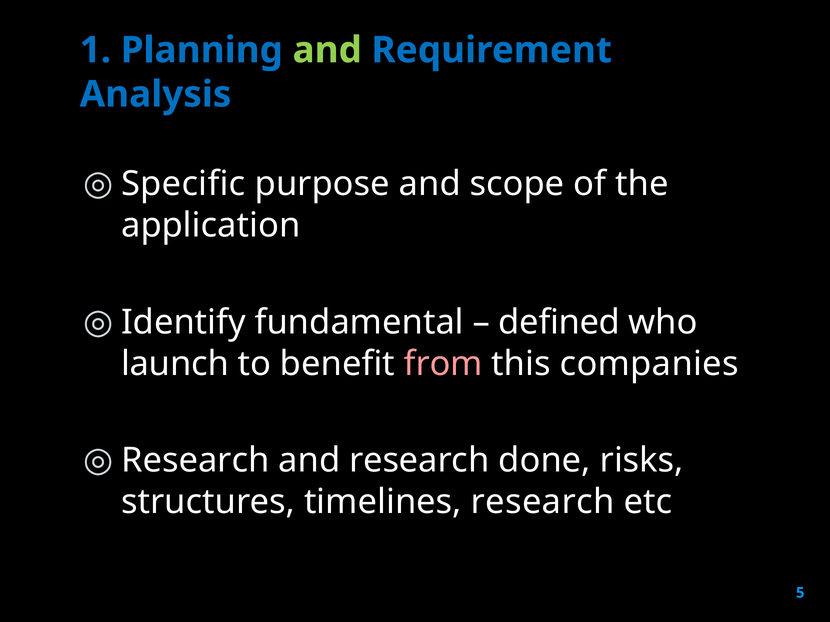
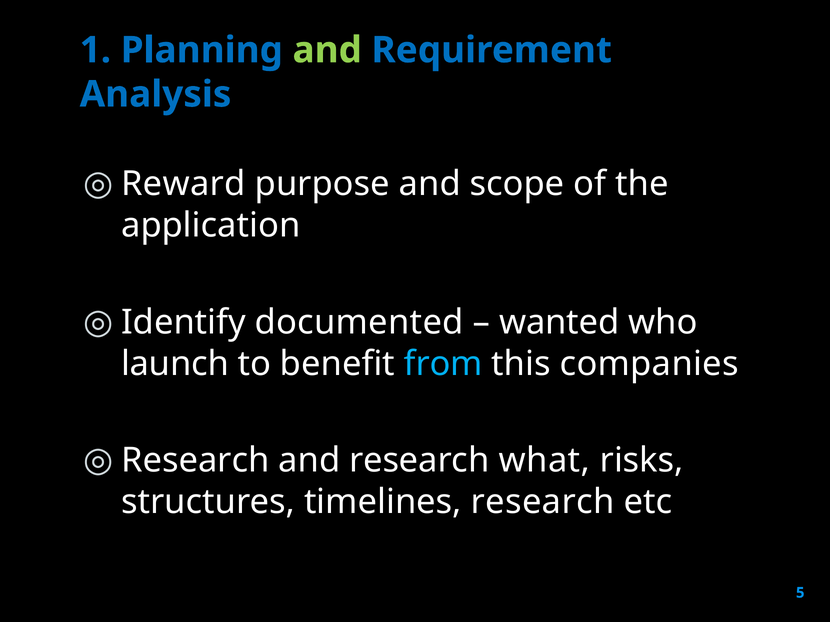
Specific: Specific -> Reward
fundamental: fundamental -> documented
defined: defined -> wanted
from colour: pink -> light blue
done: done -> what
